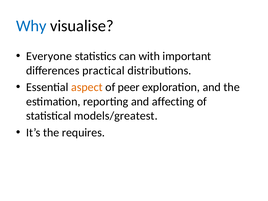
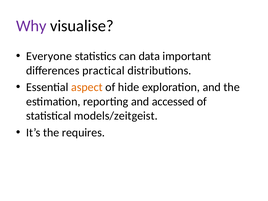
Why colour: blue -> purple
with: with -> data
peer: peer -> hide
affecting: affecting -> accessed
models/greatest: models/greatest -> models/zeitgeist
